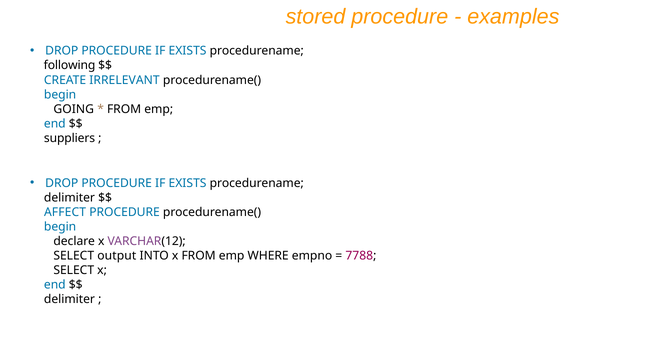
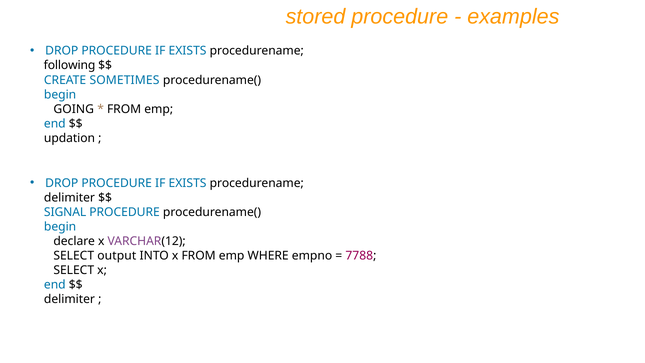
IRRELEVANT: IRRELEVANT -> SOMETIMES
suppliers: suppliers -> updation
AFFECT: AFFECT -> SIGNAL
